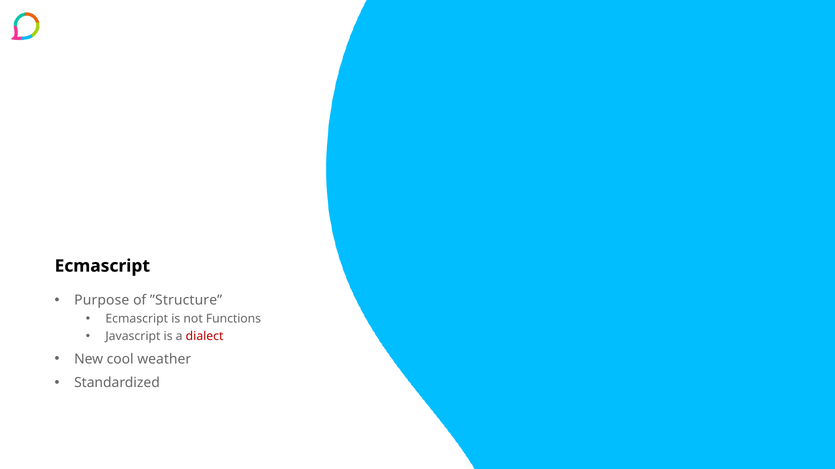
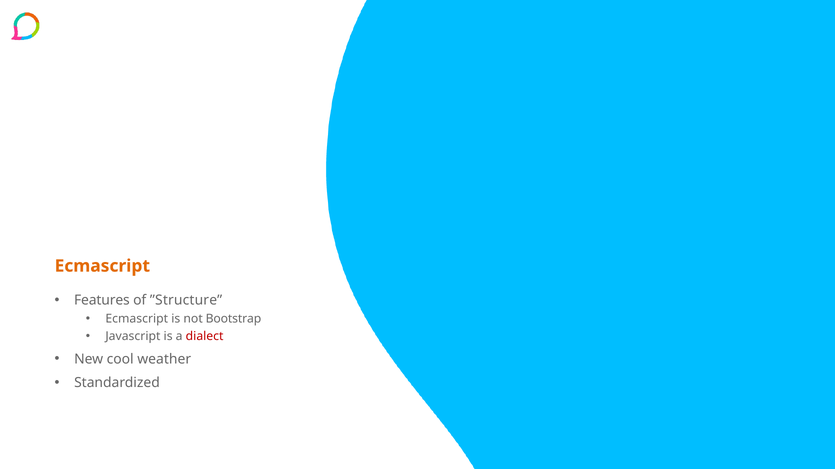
Ecmascript at (102, 266) colour: black -> orange
Purpose: Purpose -> Features
Functions: Functions -> Bootstrap
